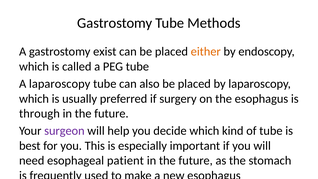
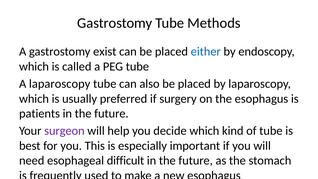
either colour: orange -> blue
through: through -> patients
patient: patient -> difficult
